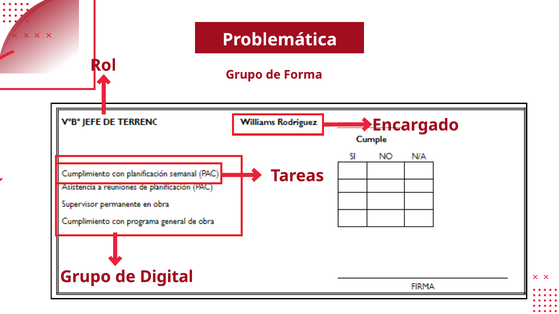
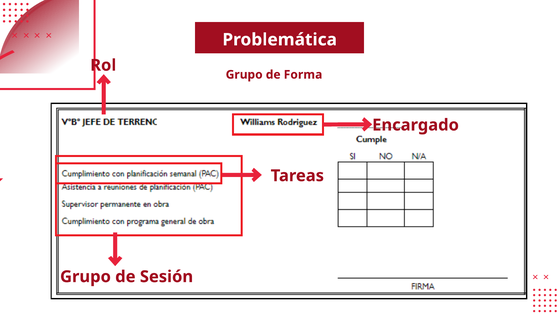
Digital: Digital -> Sesión
